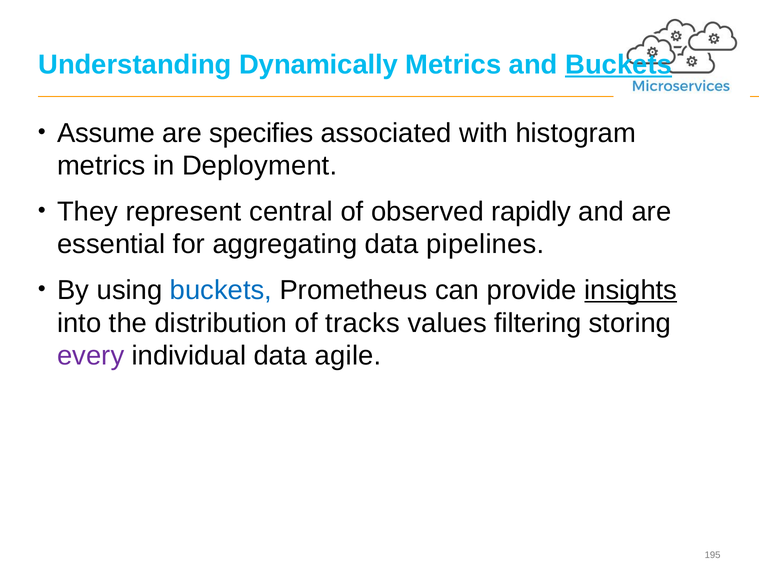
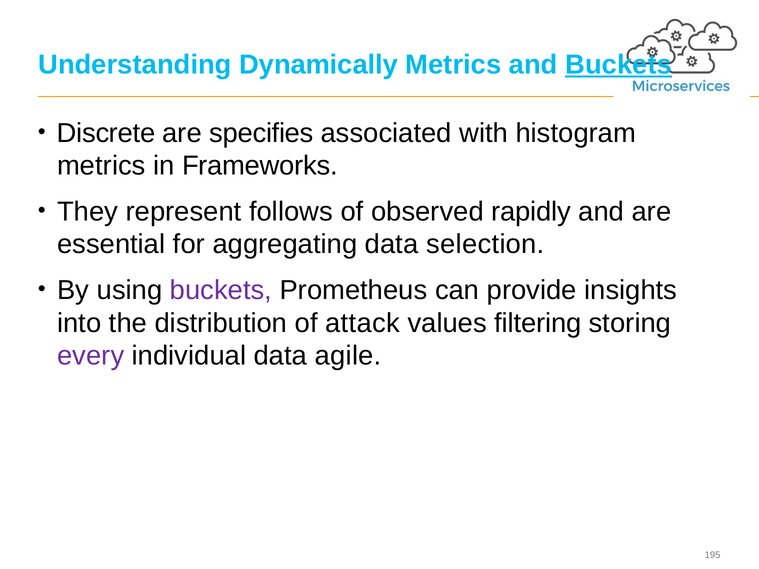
Assume: Assume -> Discrete
Deployment: Deployment -> Frameworks
central: central -> follows
pipelines: pipelines -> selection
buckets at (221, 290) colour: blue -> purple
insights underline: present -> none
tracks: tracks -> attack
